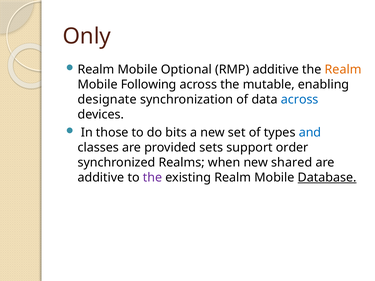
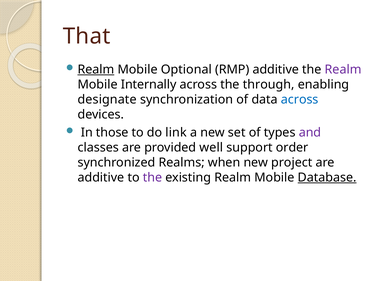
Only: Only -> That
Realm at (96, 70) underline: none -> present
Realm at (343, 70) colour: orange -> purple
Following: Following -> Internally
mutable: mutable -> through
bits: bits -> link
and colour: blue -> purple
sets: sets -> well
shared: shared -> project
